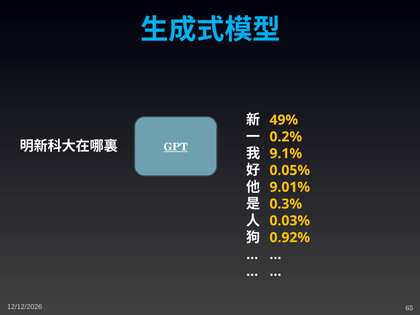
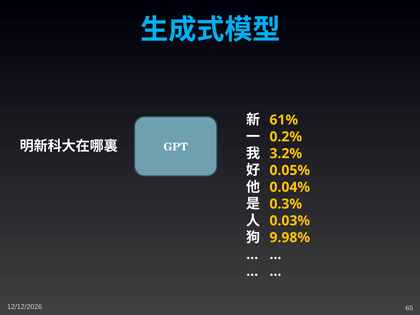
49%: 49% -> 61%
GPT underline: present -> none
9.1%: 9.1% -> 3.2%
9.01%: 9.01% -> 0.04%
0.92%: 0.92% -> 9.98%
